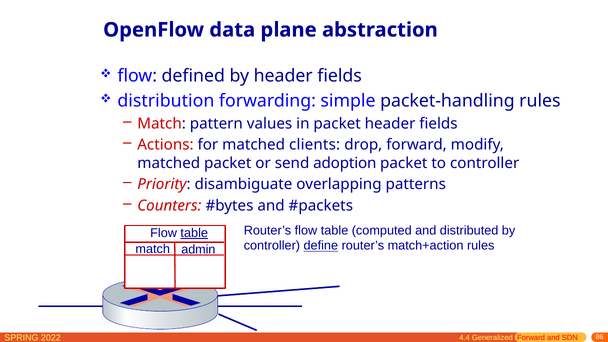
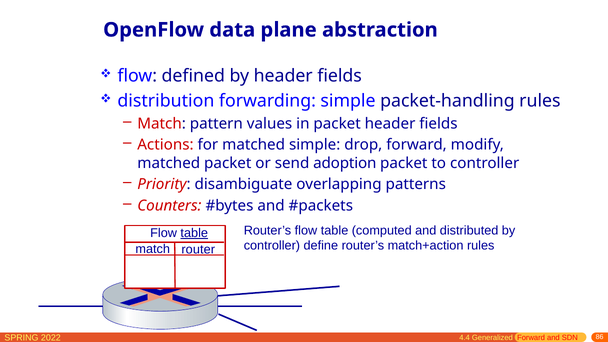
matched clients: clients -> simple
define underline: present -> none
admin: admin -> router
